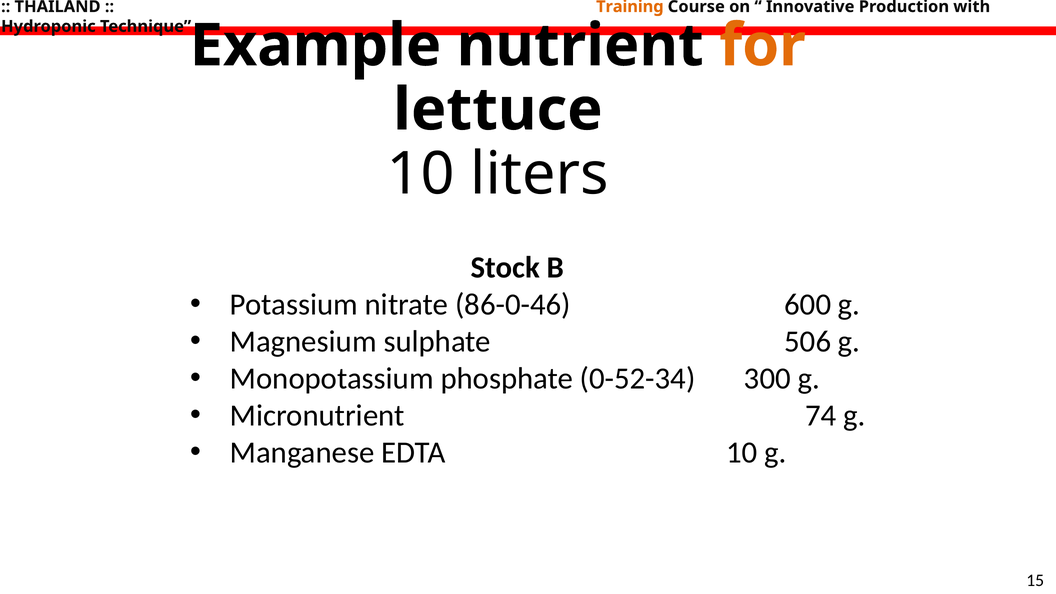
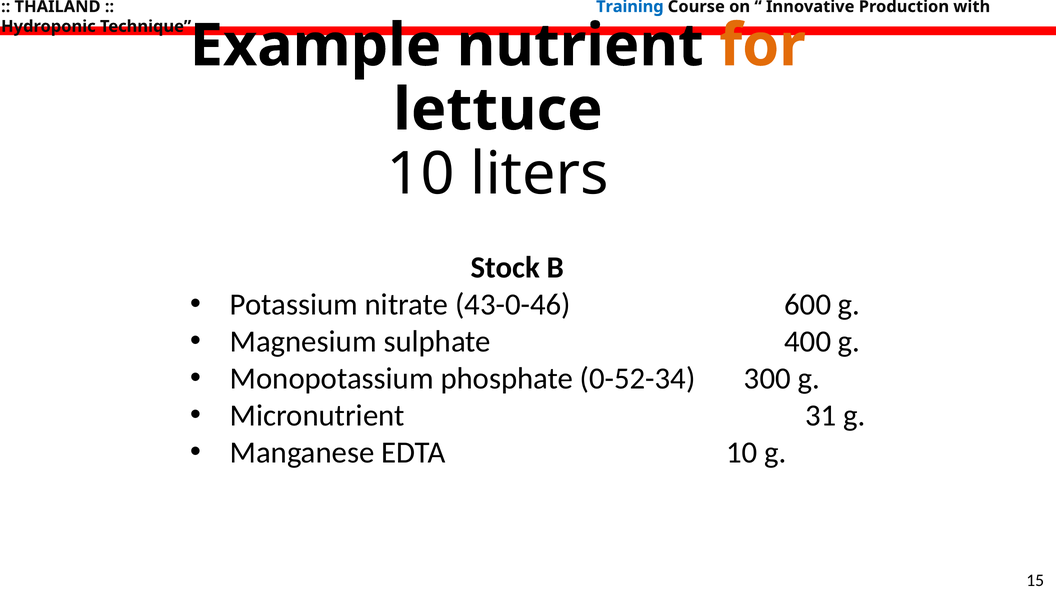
Training colour: orange -> blue
86-0-46: 86-0-46 -> 43-0-46
506: 506 -> 400
74: 74 -> 31
